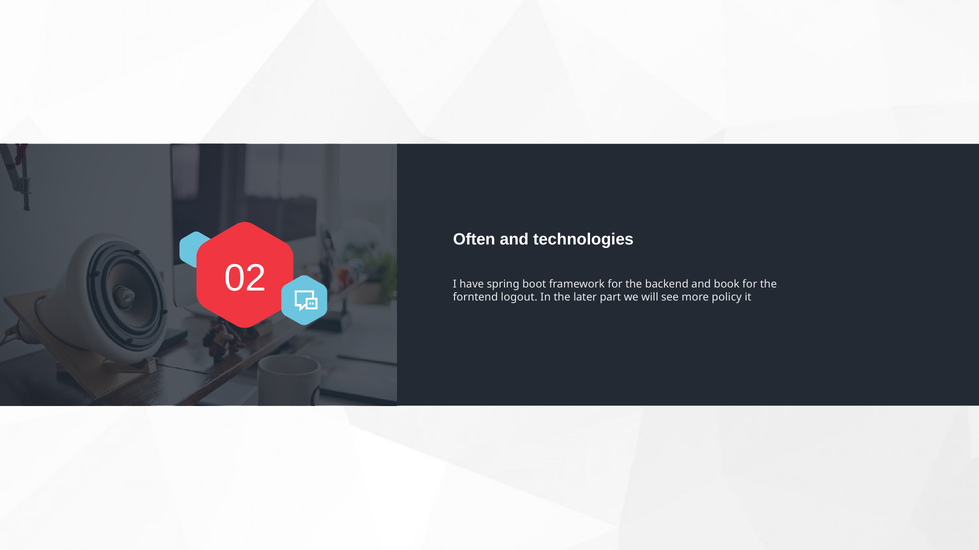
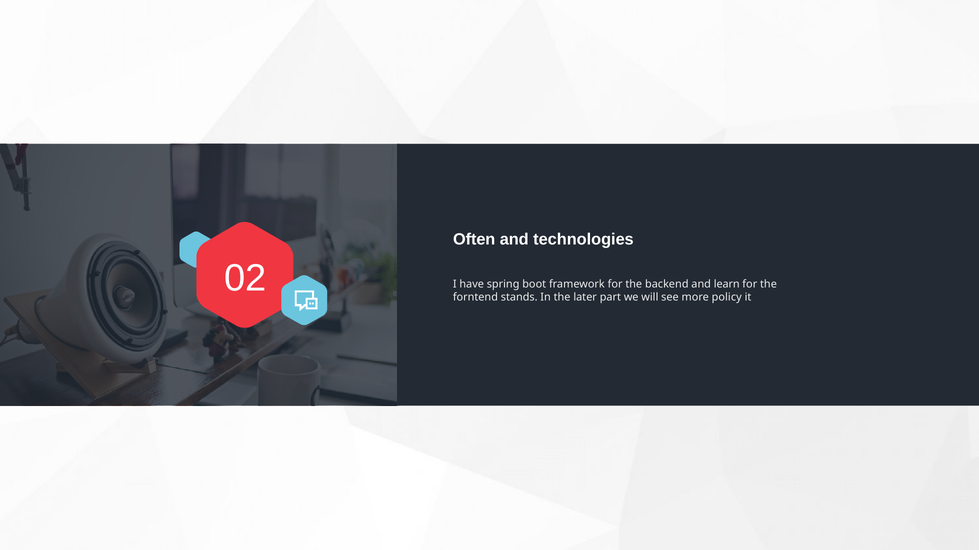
book: book -> learn
logout: logout -> stands
